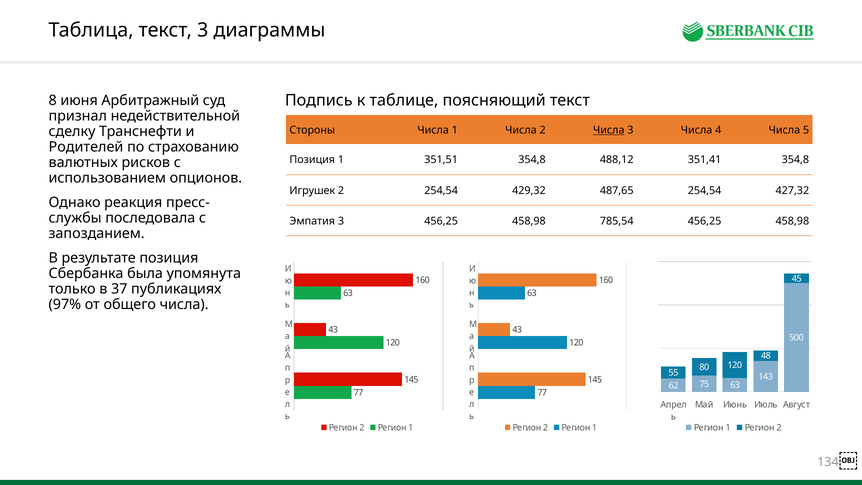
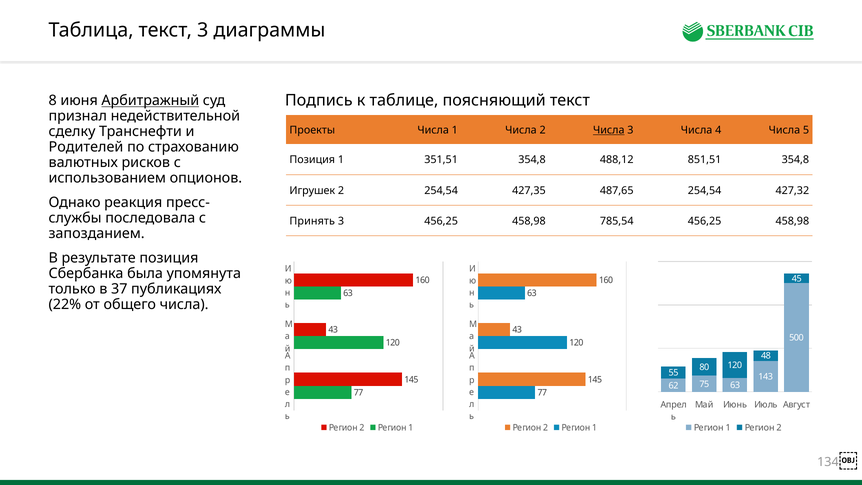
Арбитражный underline: none -> present
Стороны: Стороны -> Проекты
351,41: 351,41 -> 851,51
429,32: 429,32 -> 427,35
Эмпатия: Эмпатия -> Принять
97%: 97% -> 22%
